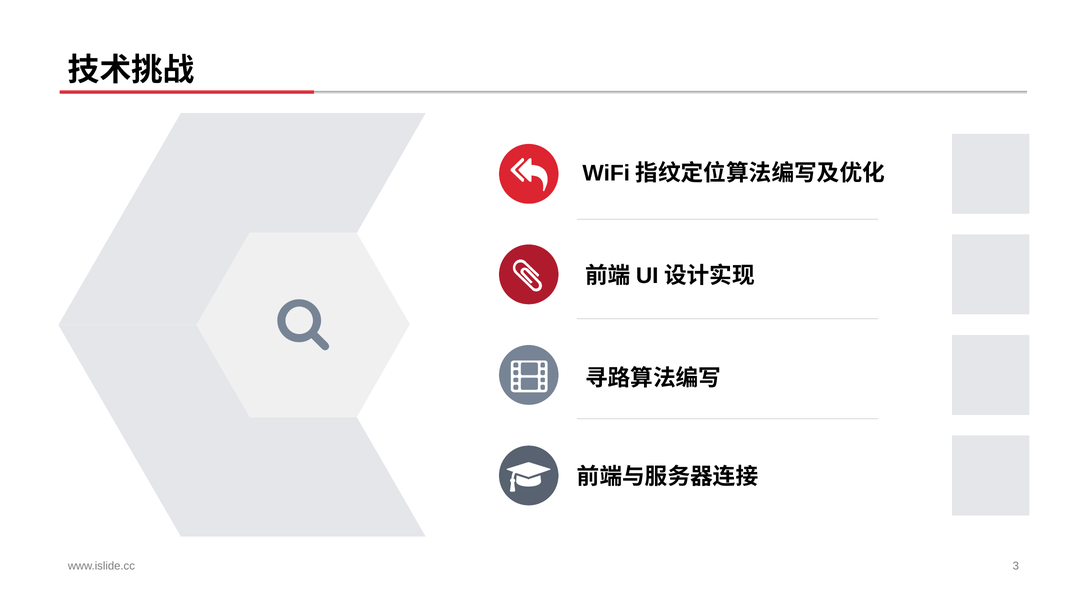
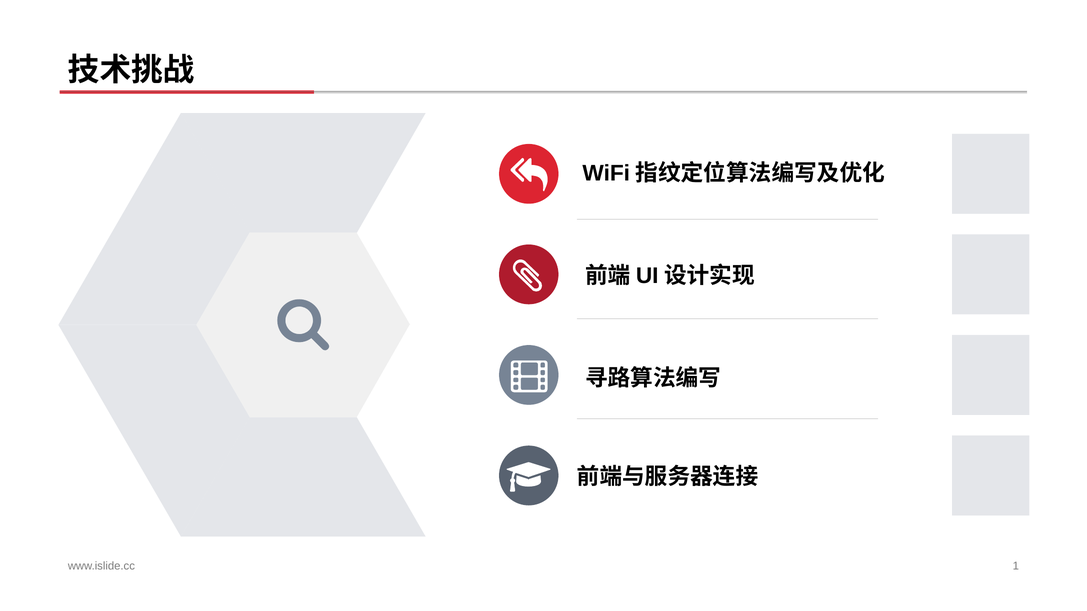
3: 3 -> 1
